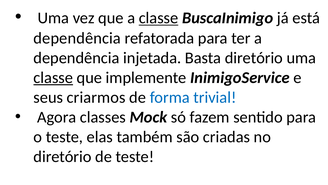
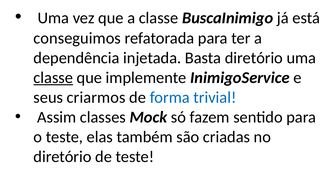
classe at (159, 18) underline: present -> none
dependência at (77, 38): dependência -> conseguimos
Agora: Agora -> Assim
